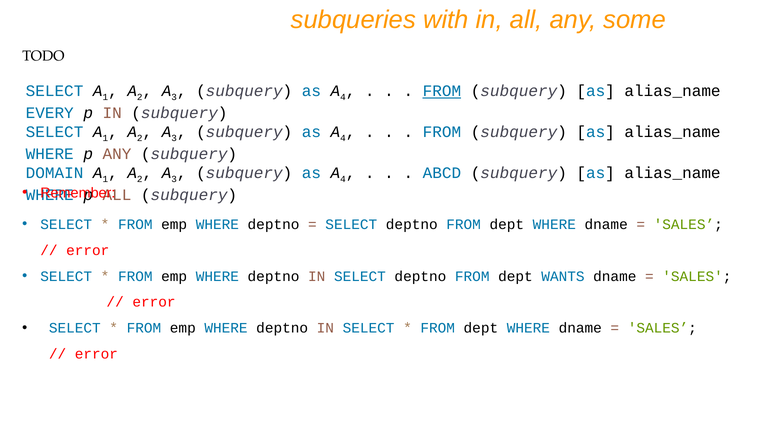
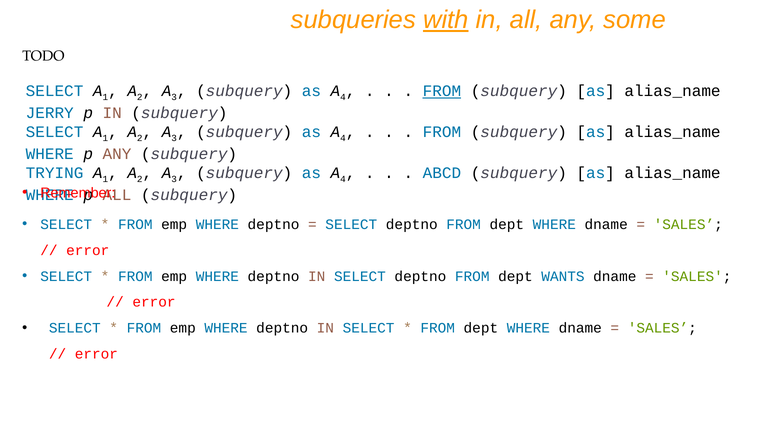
with underline: none -> present
EVERY: EVERY -> JERRY
DOMAIN: DOMAIN -> TRYING
